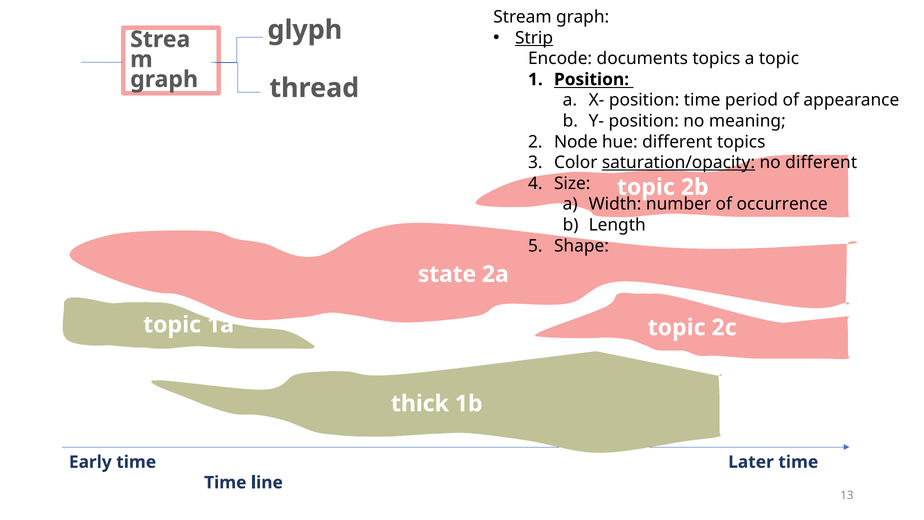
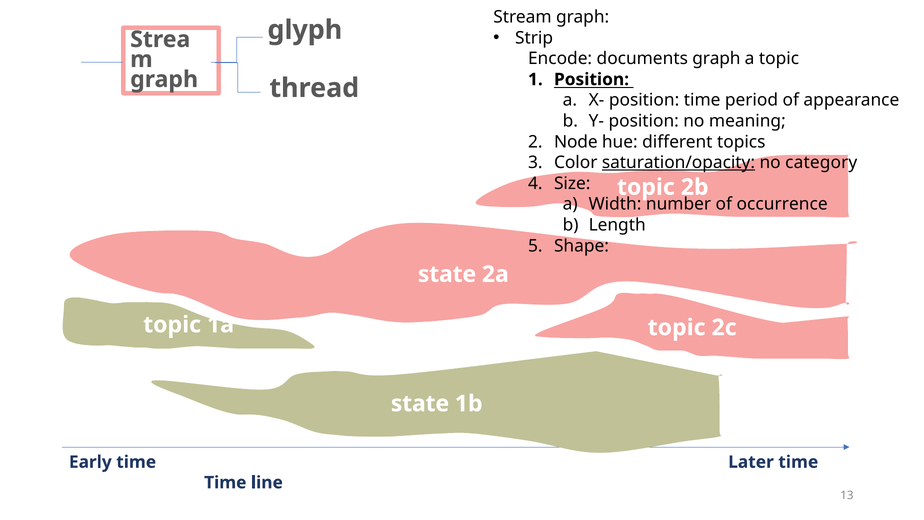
Strip underline: present -> none
documents topics: topics -> graph
no different: different -> category
thick at (420, 403): thick -> state
